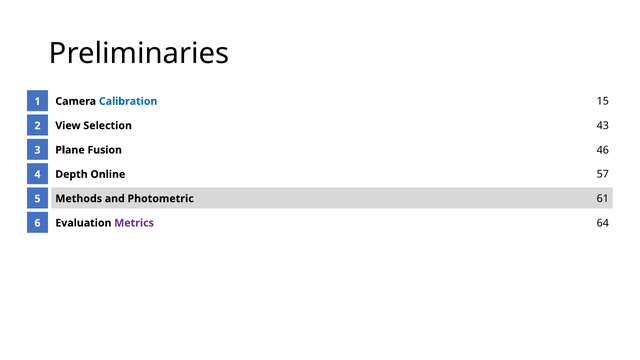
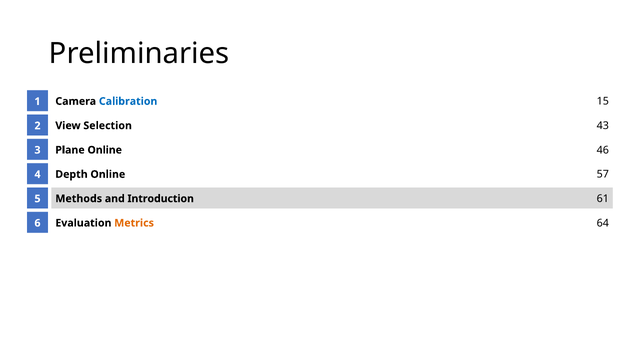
Plane Fusion: Fusion -> Online
Photometric: Photometric -> Introduction
Metrics colour: purple -> orange
